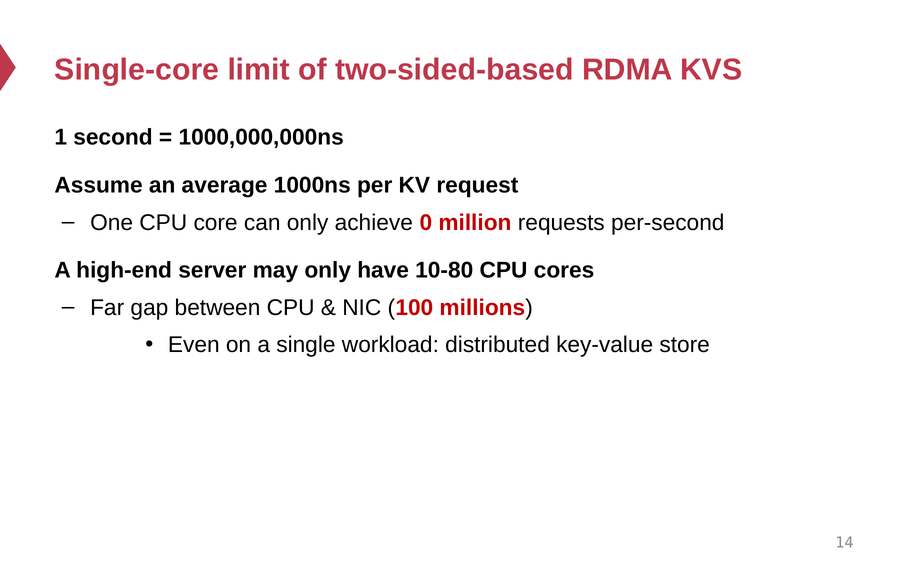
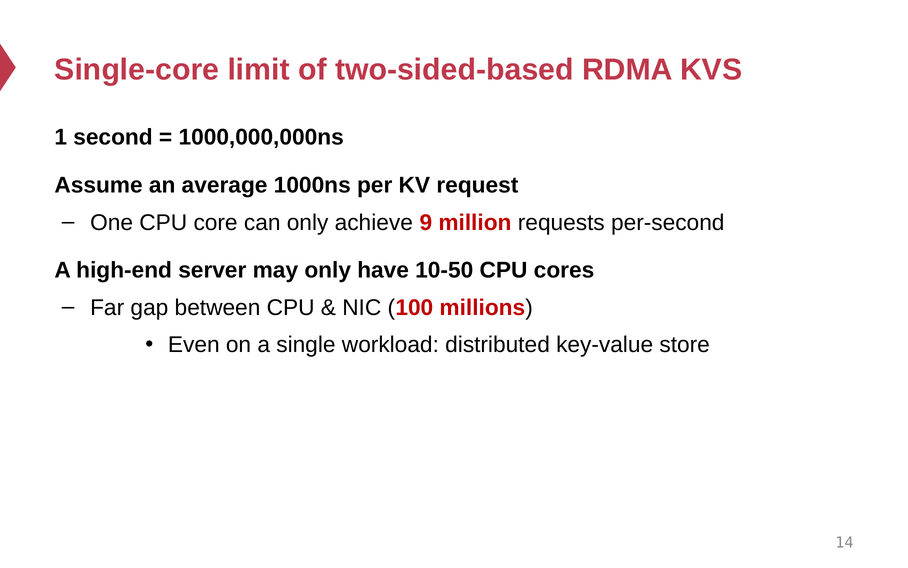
0: 0 -> 9
10-80: 10-80 -> 10-50
